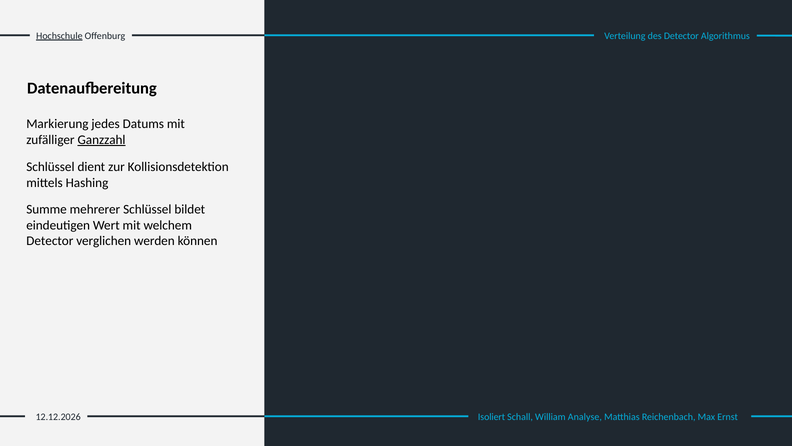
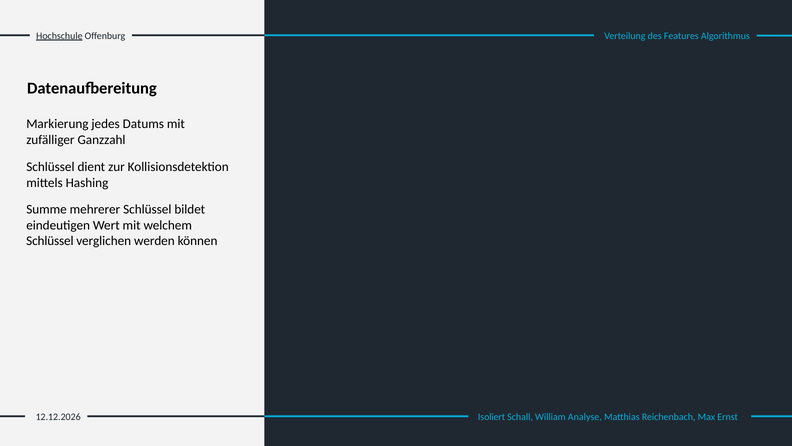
des Detector: Detector -> Features
Ganzzahl underline: present -> none
Detector at (50, 241): Detector -> Schlüssel
